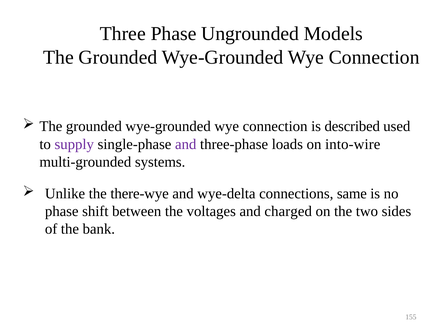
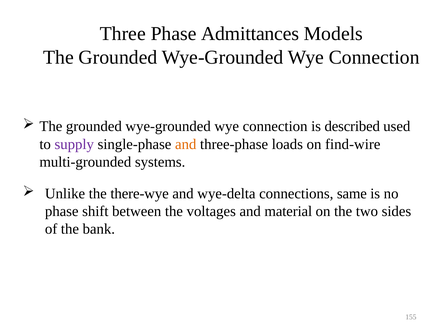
Ungrounded: Ungrounded -> Admittances
and at (186, 144) colour: purple -> orange
into-wire: into-wire -> find-wire
charged: charged -> material
